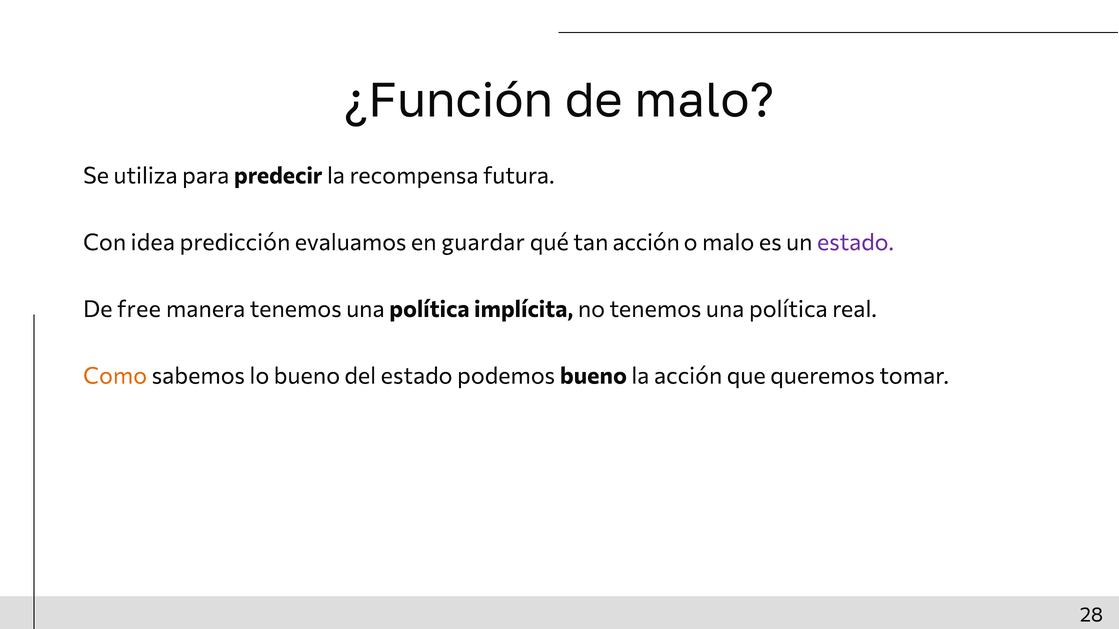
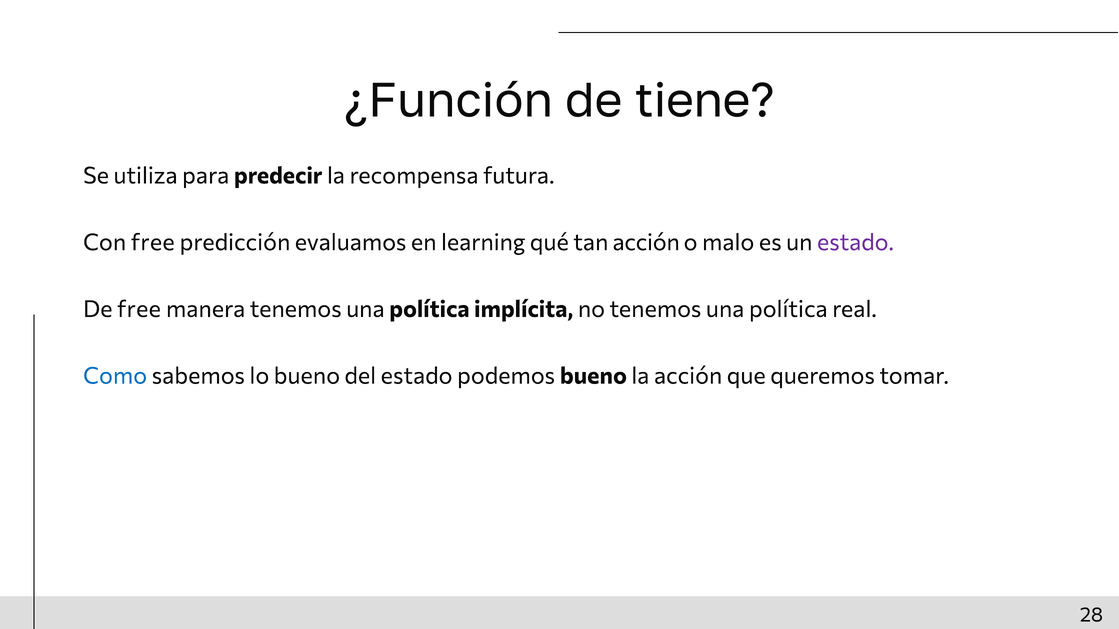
de malo: malo -> tiene
Con idea: idea -> free
guardar: guardar -> learning
Como colour: orange -> blue
